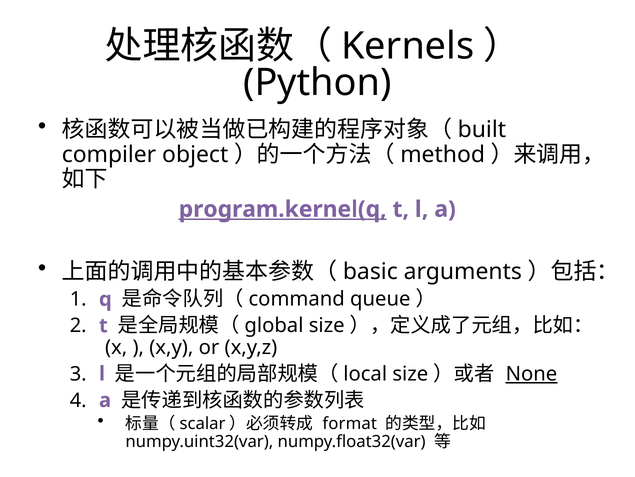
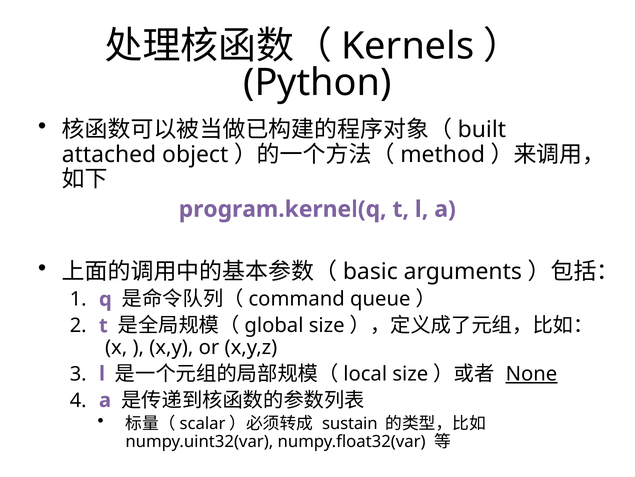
compiler: compiler -> attached
program.kernel(q underline: present -> none
format: format -> sustain
